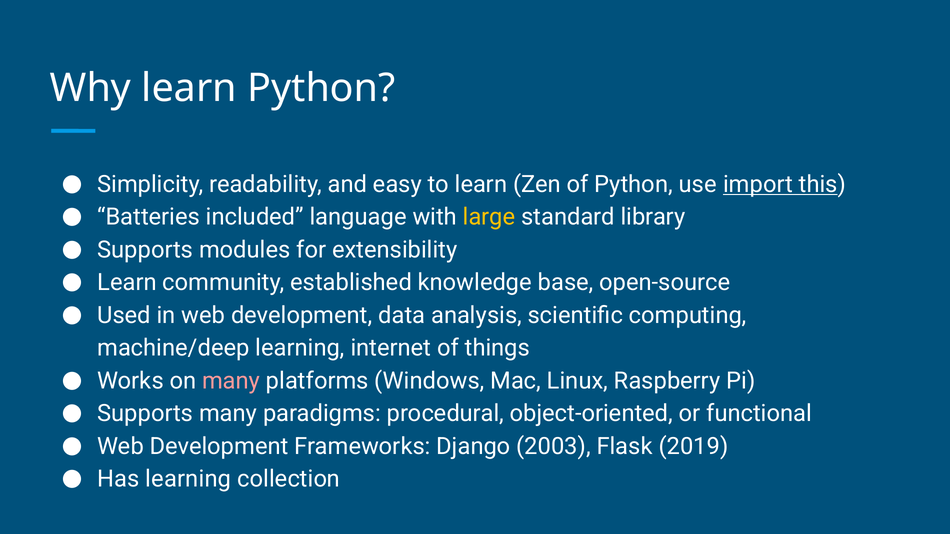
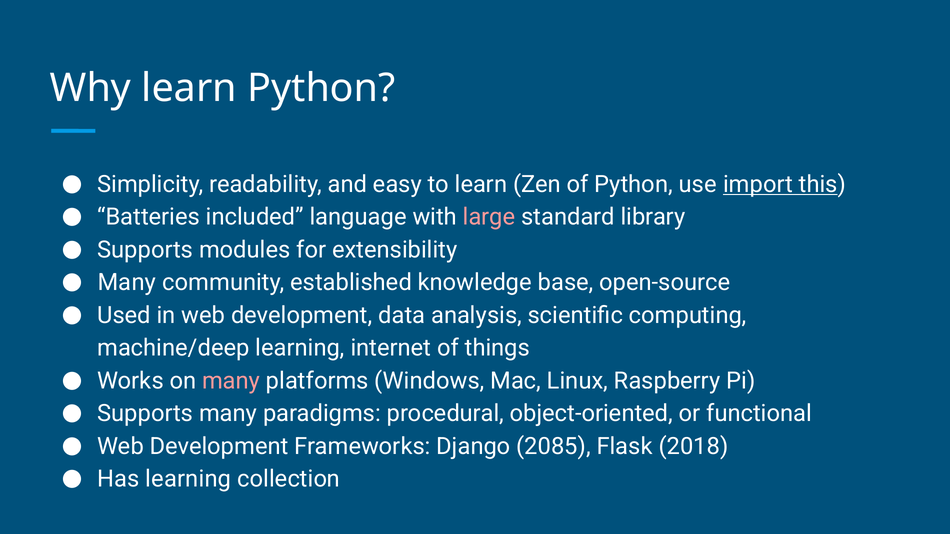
large colour: yellow -> pink
Learn at (127, 283): Learn -> Many
2003: 2003 -> 2085
2019: 2019 -> 2018
